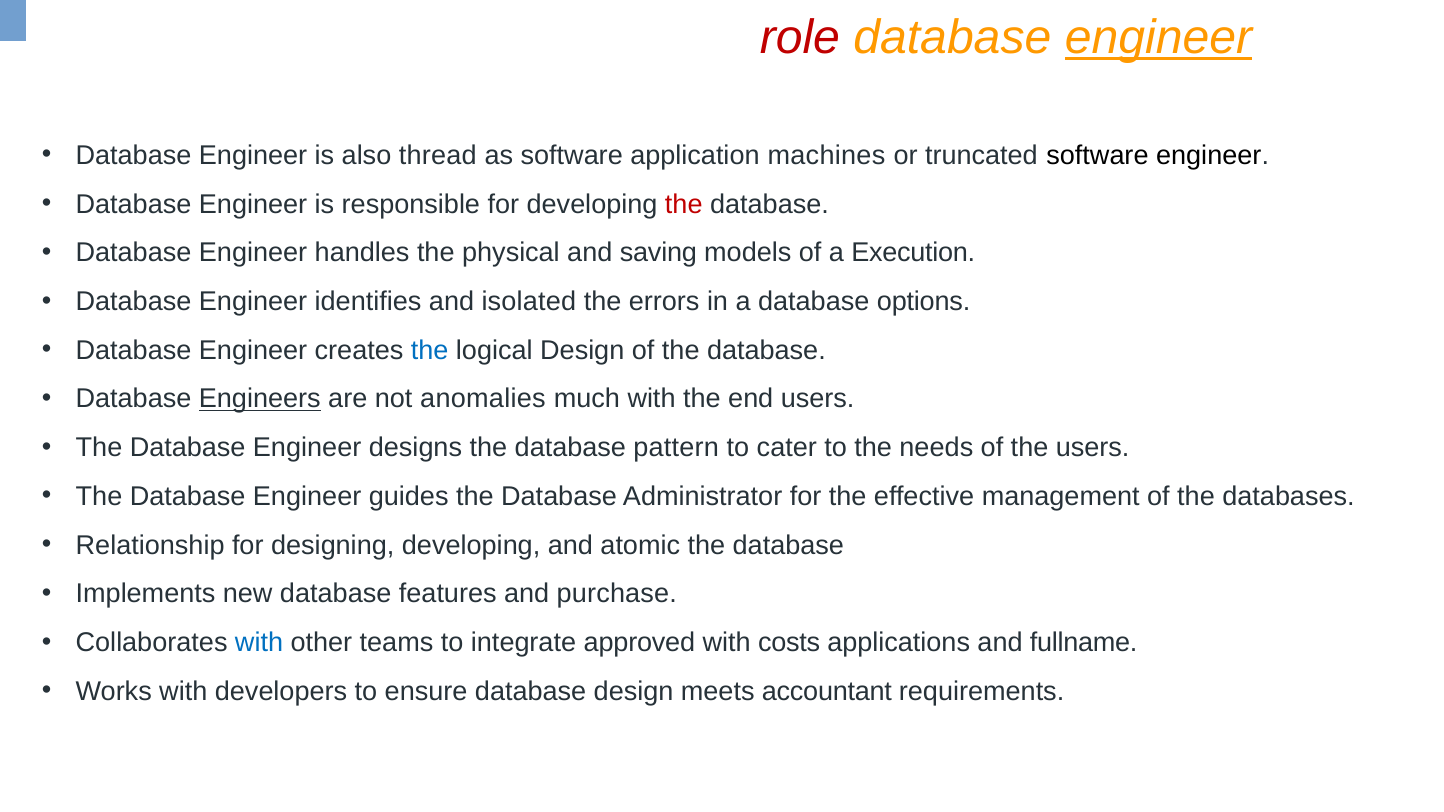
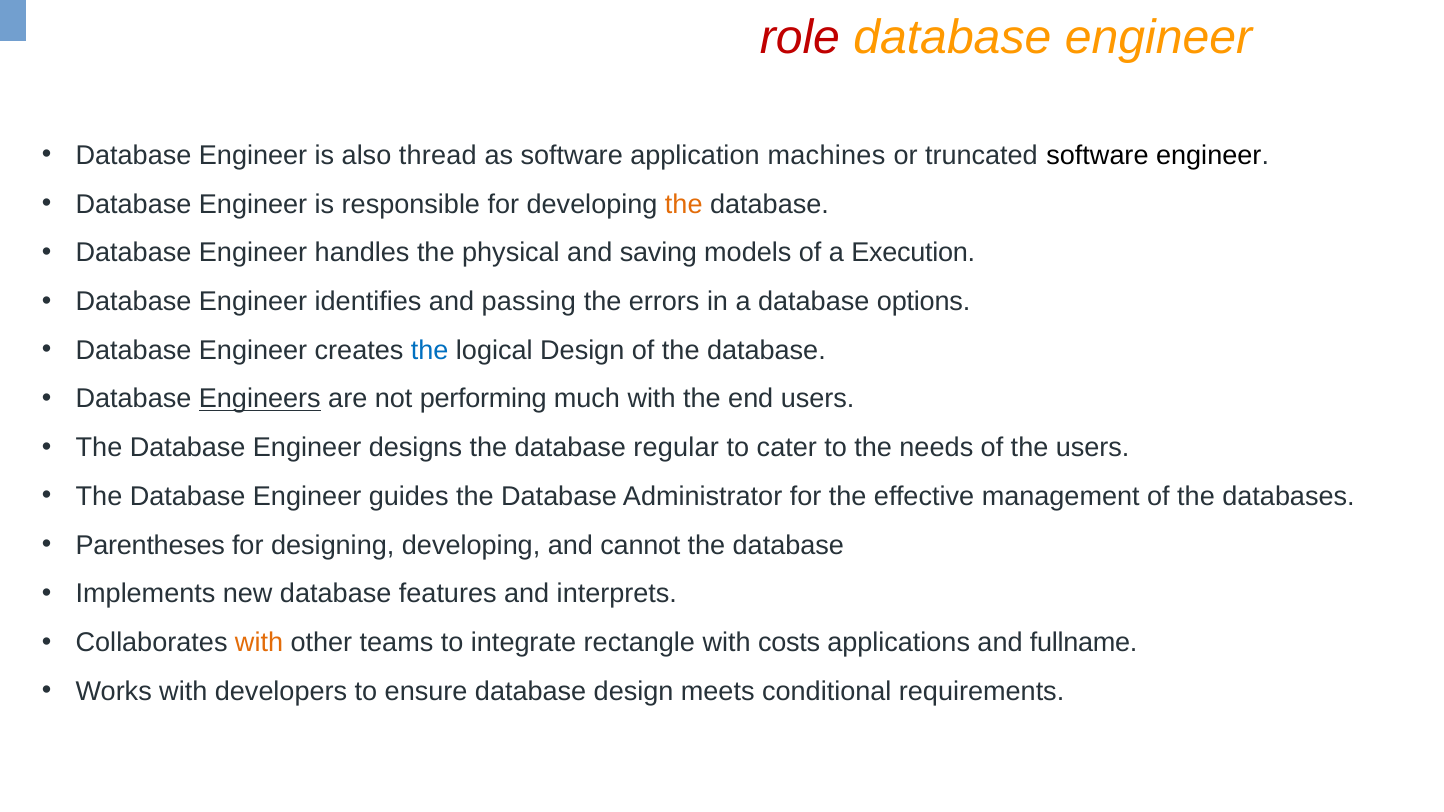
engineer at (1158, 38) underline: present -> none
the at (684, 204) colour: red -> orange
isolated: isolated -> passing
anomalies: anomalies -> performing
pattern: pattern -> regular
Relationship: Relationship -> Parentheses
atomic: atomic -> cannot
purchase: purchase -> interprets
with at (259, 643) colour: blue -> orange
approved: approved -> rectangle
accountant: accountant -> conditional
